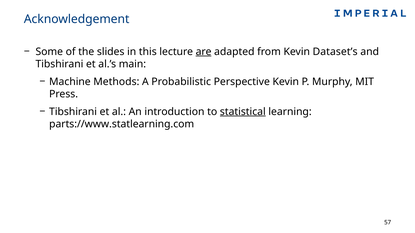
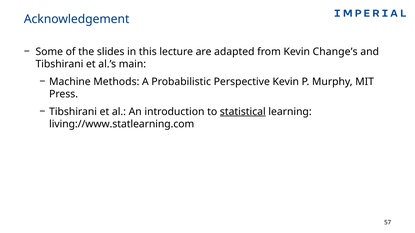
are underline: present -> none
Dataset’s: Dataset’s -> Change’s
parts://www.statlearning.com: parts://www.statlearning.com -> living://www.statlearning.com
